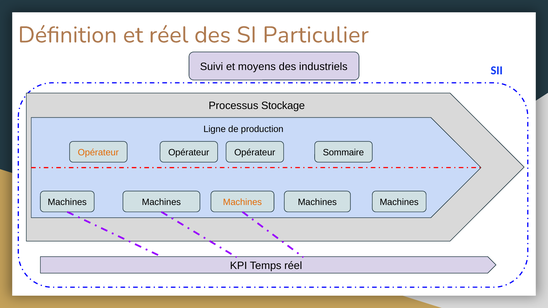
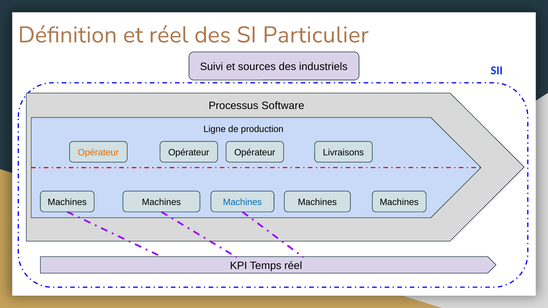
moyens: moyens -> sources
Stockage: Stockage -> Software
Sommaire: Sommaire -> Livraisons
Machines at (242, 202) colour: orange -> blue
